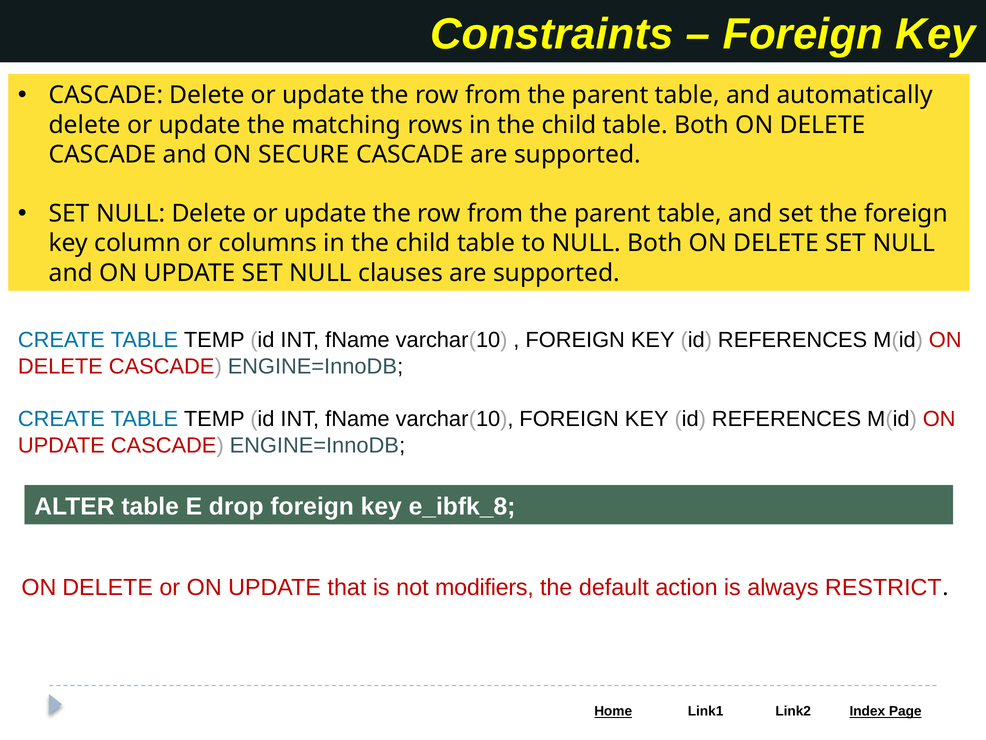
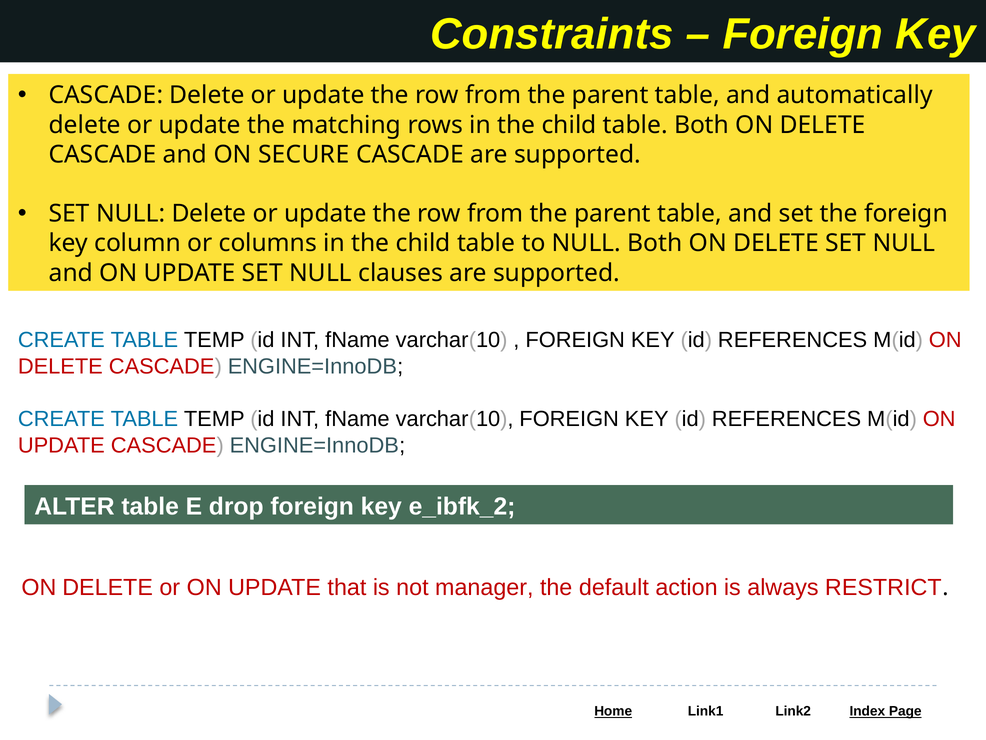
e_ibfk_8: e_ibfk_8 -> e_ibfk_2
modifiers: modifiers -> manager
